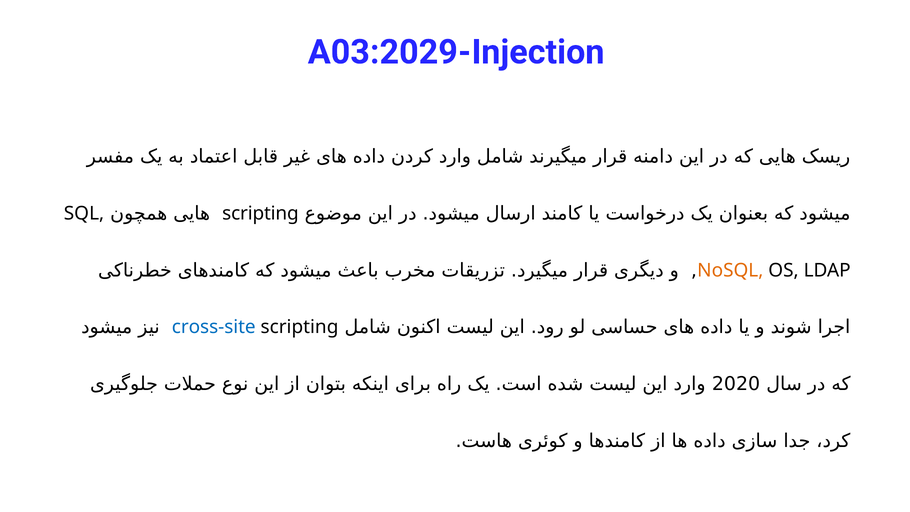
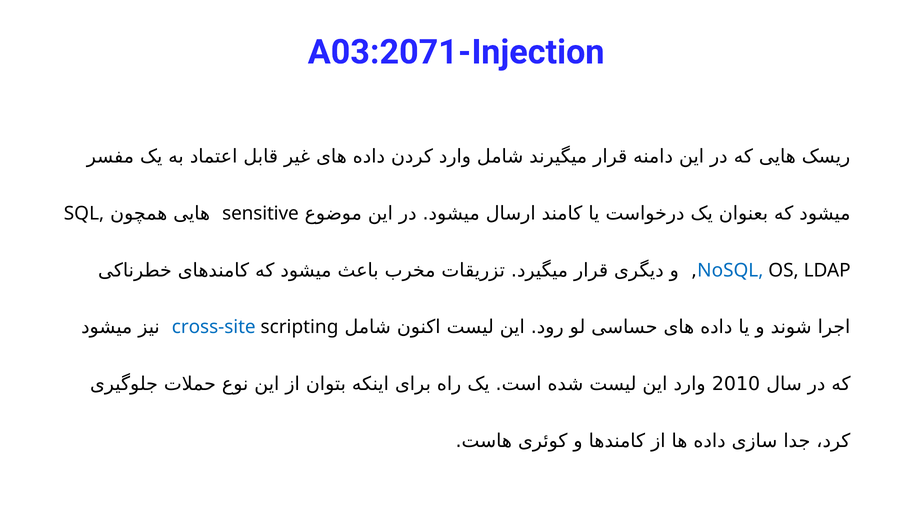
A03:2029-Injection: A03:2029-Injection -> A03:2071-Injection
scripting at (260, 213): scripting -> sensitive
NoSQL colour: orange -> blue
2020: 2020 -> 2010
